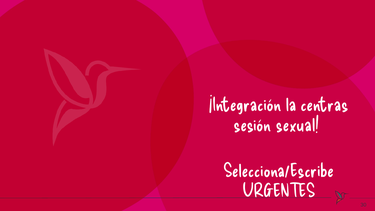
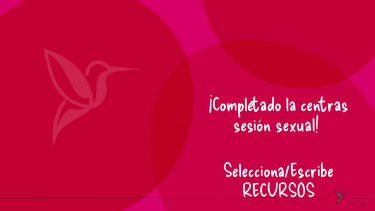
¡Integración: ¡Integración -> ¡Completado
URGENTES: URGENTES -> RECURSOS
